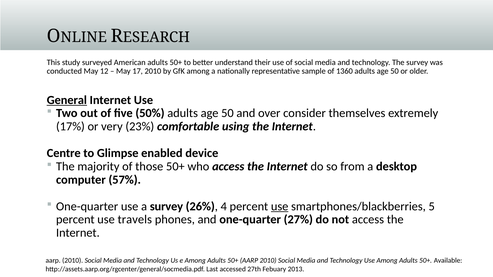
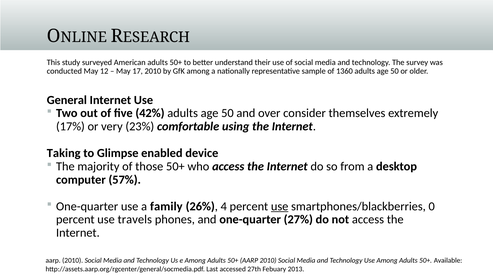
General underline: present -> none
50%: 50% -> 42%
Centre: Centre -> Taking
a survey: survey -> family
5: 5 -> 0
